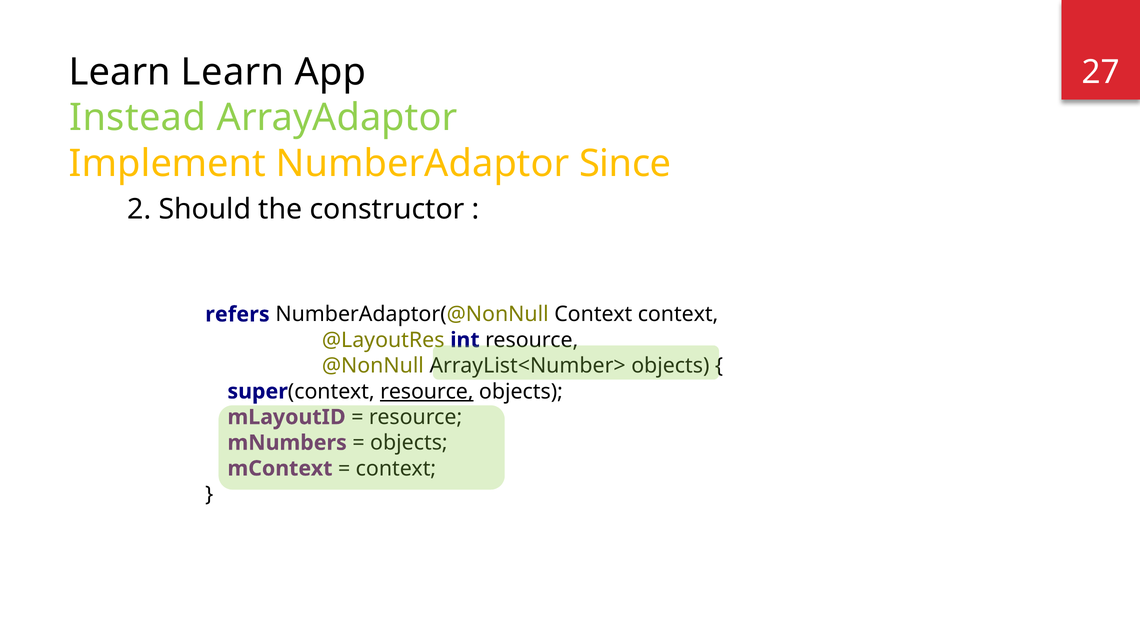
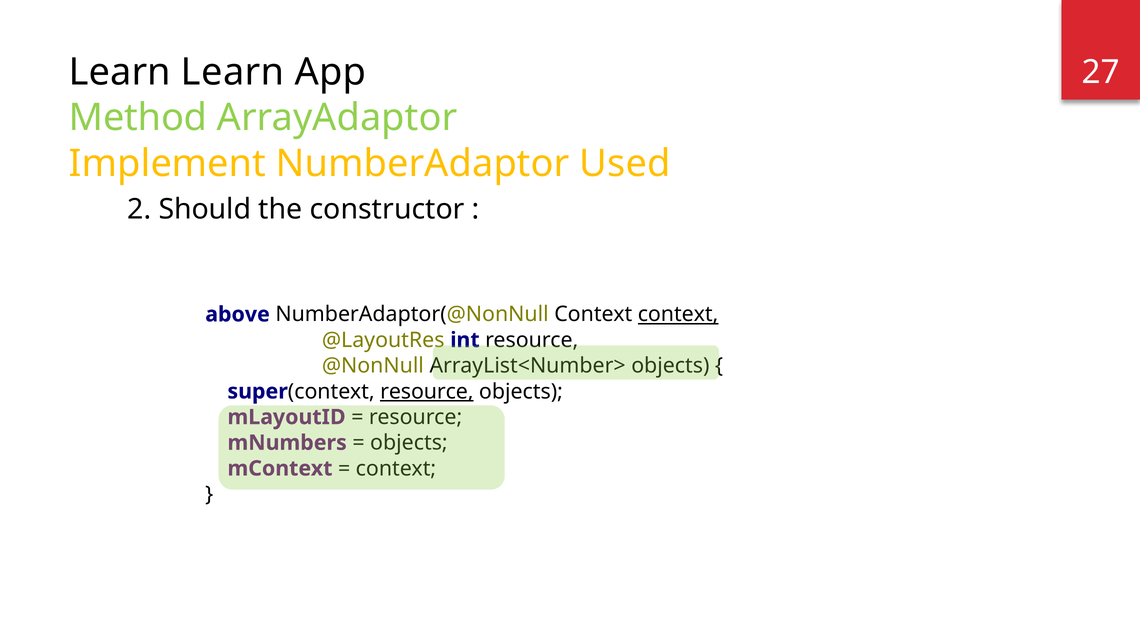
Instead: Instead -> Method
Since: Since -> Used
refers: refers -> above
context at (678, 314) underline: none -> present
